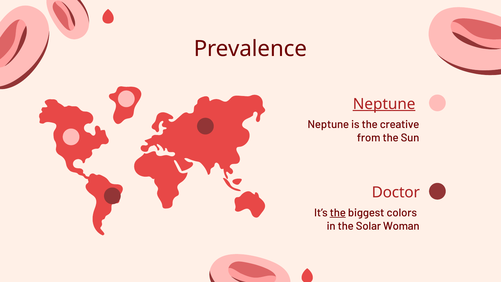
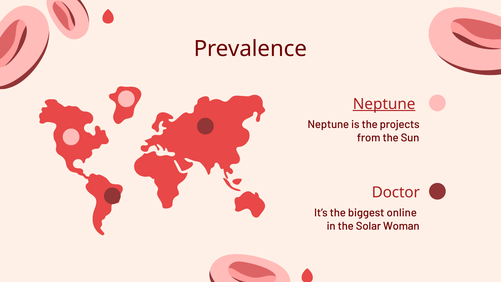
creative: creative -> projects
the at (338, 213) underline: present -> none
colors: colors -> online
